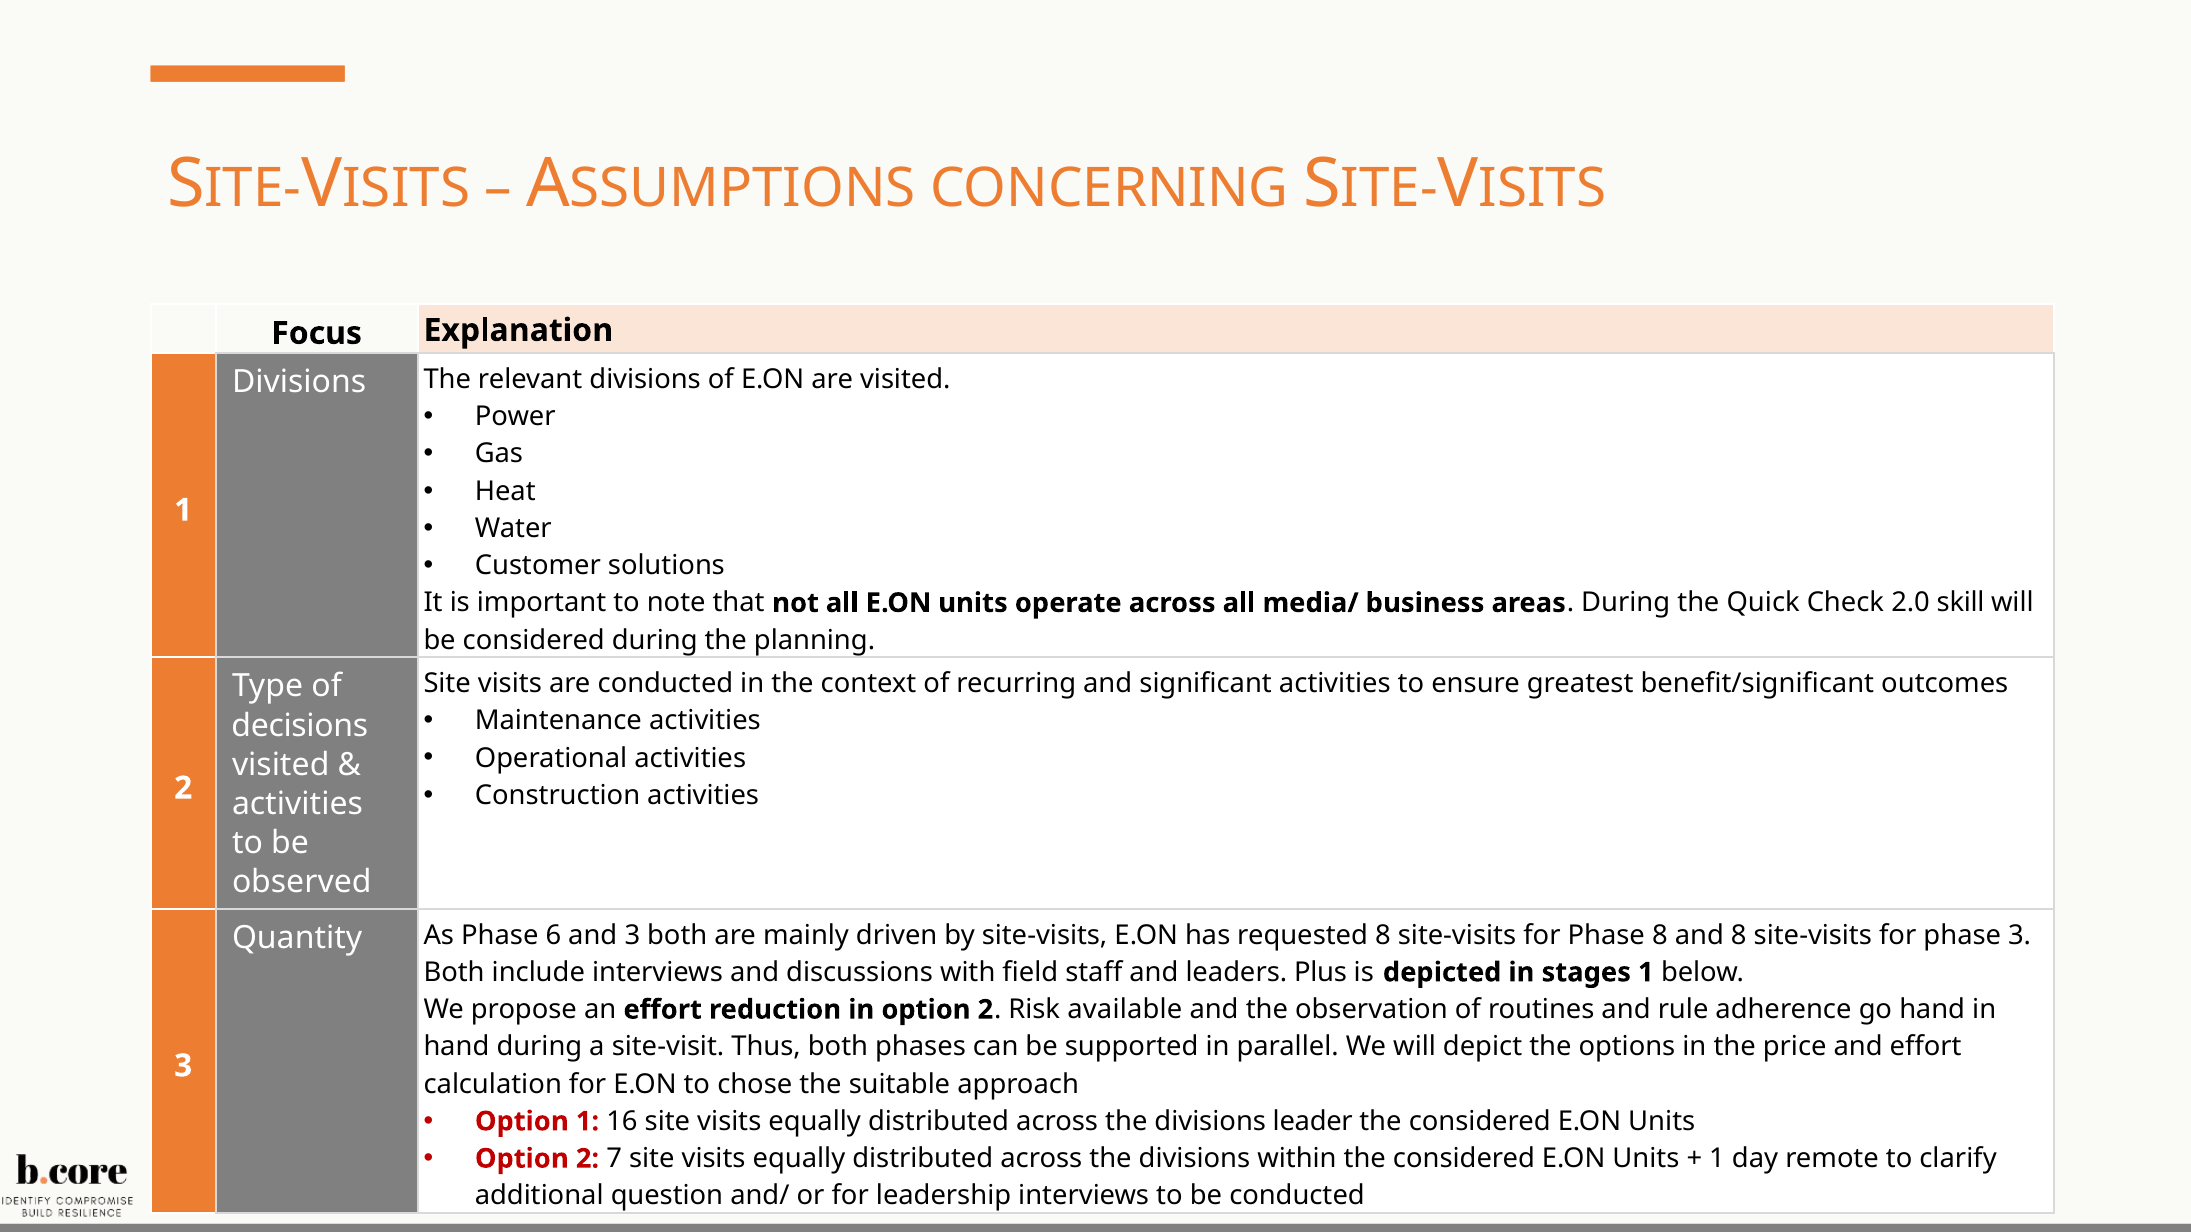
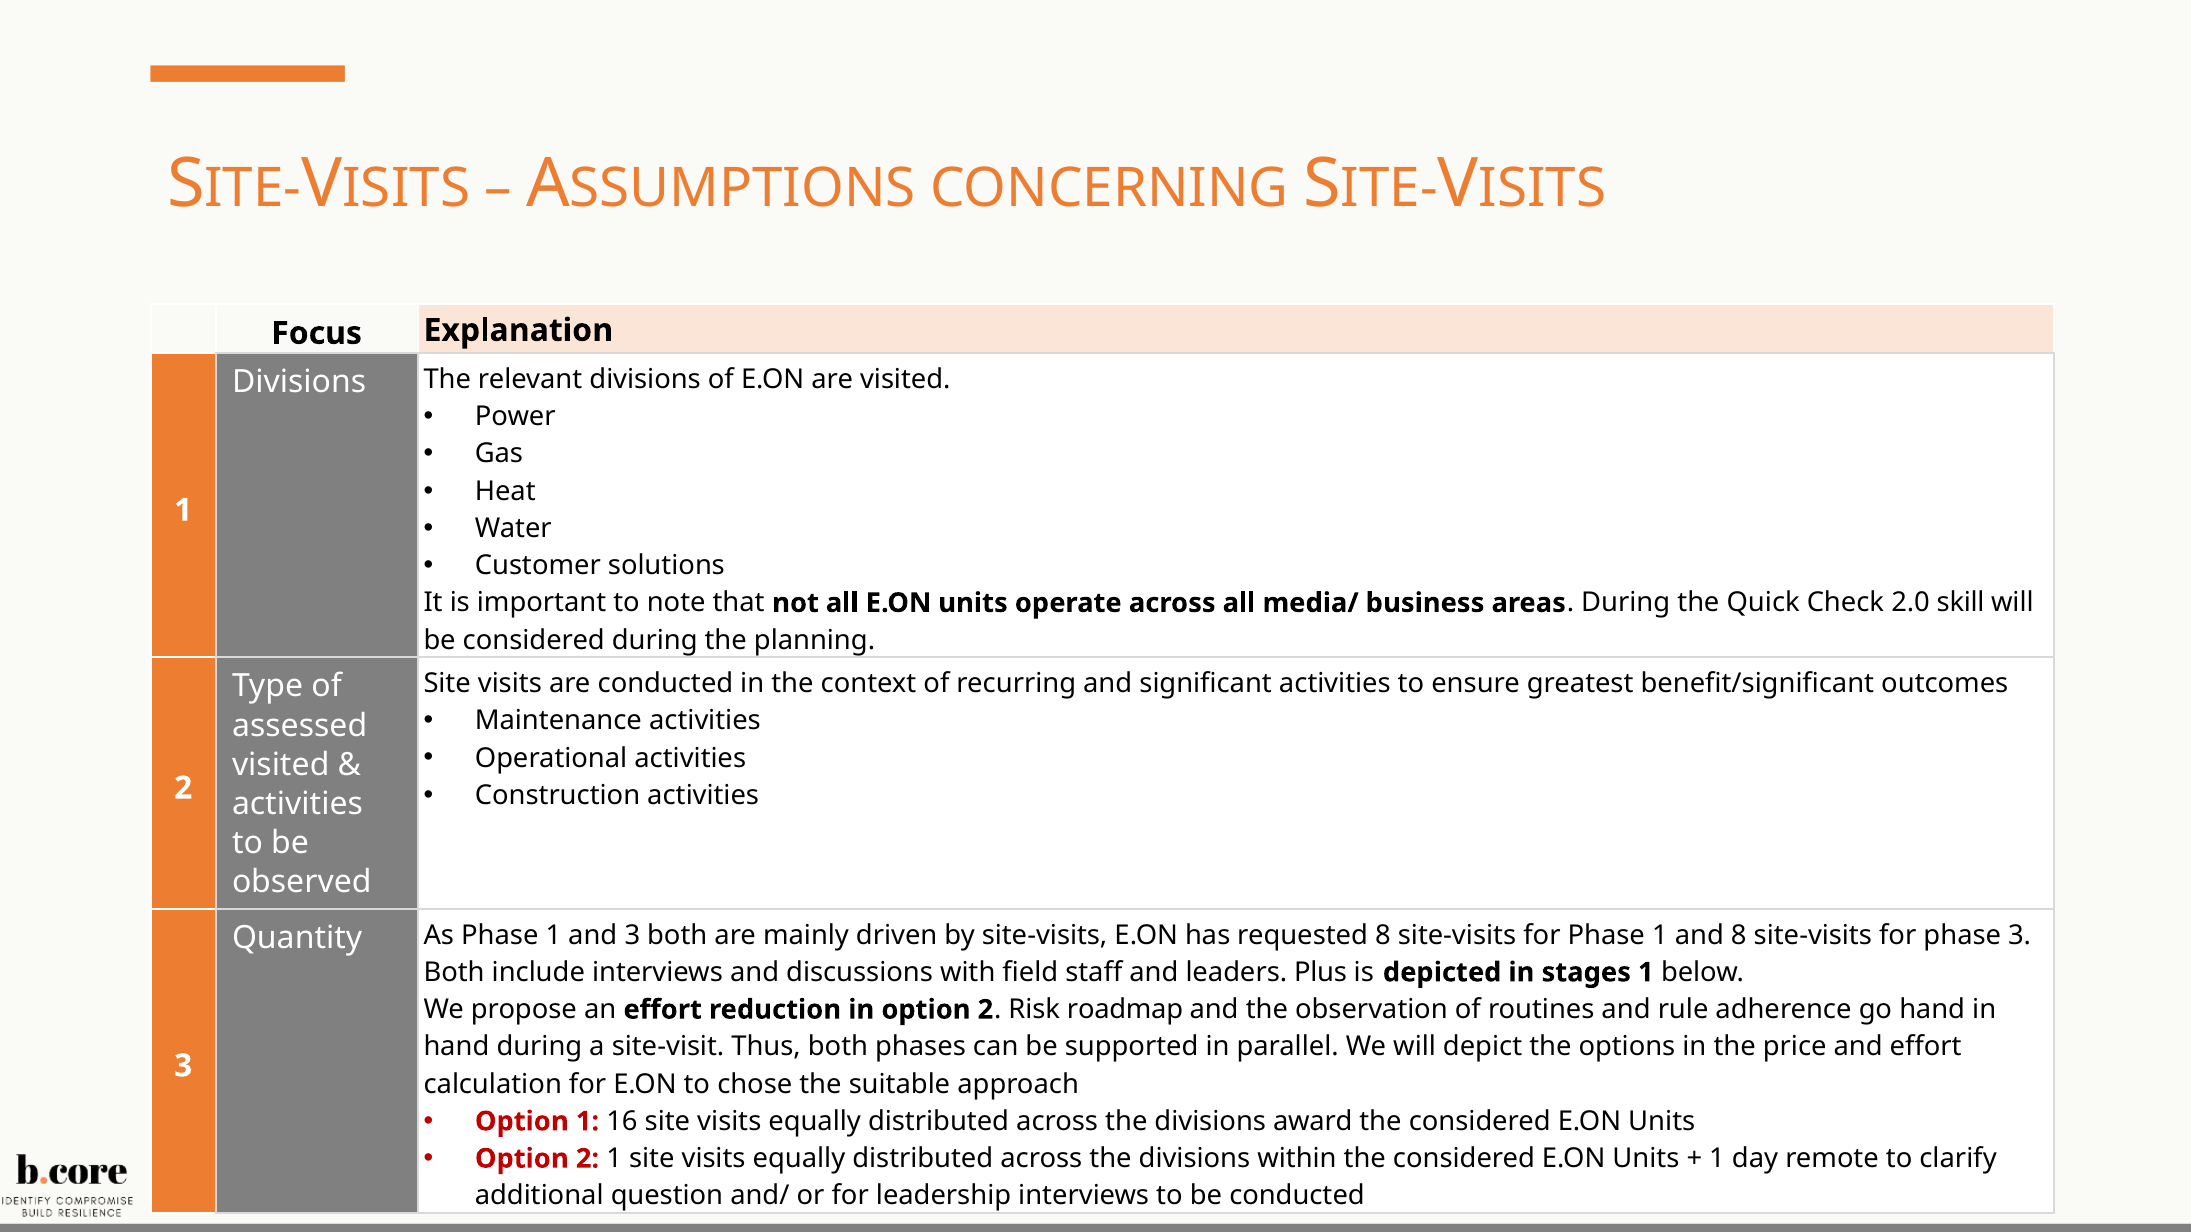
decisions: decisions -> assessed
As Phase 6: 6 -> 1
for Phase 8: 8 -> 1
available: available -> roadmap
leader: leader -> award
2 7: 7 -> 1
